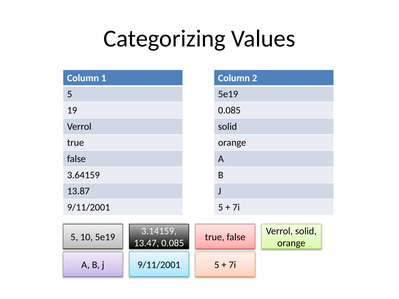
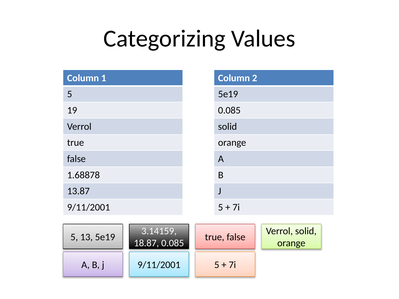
3.64159: 3.64159 -> 1.68878
10: 10 -> 13
13.47: 13.47 -> 18.87
